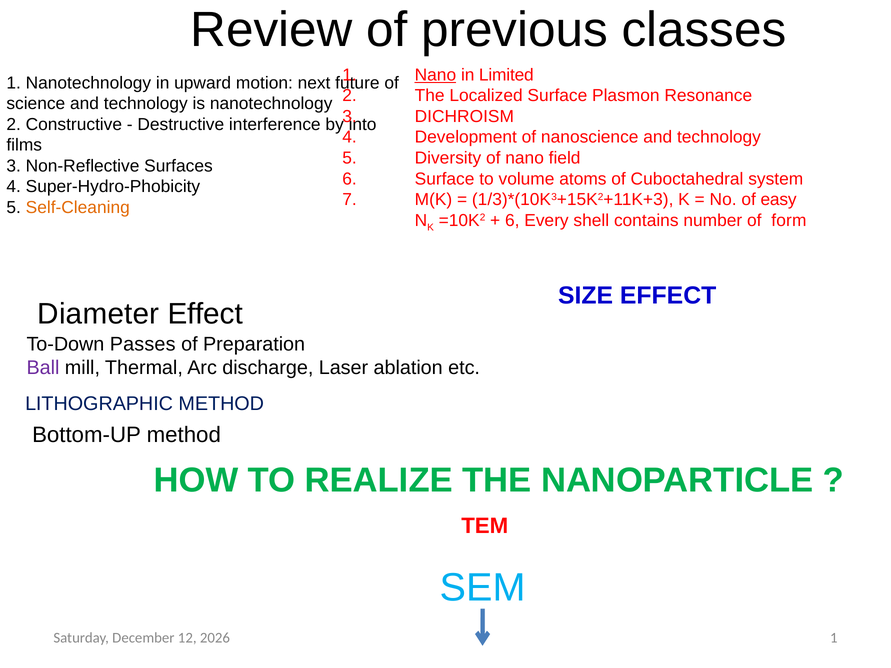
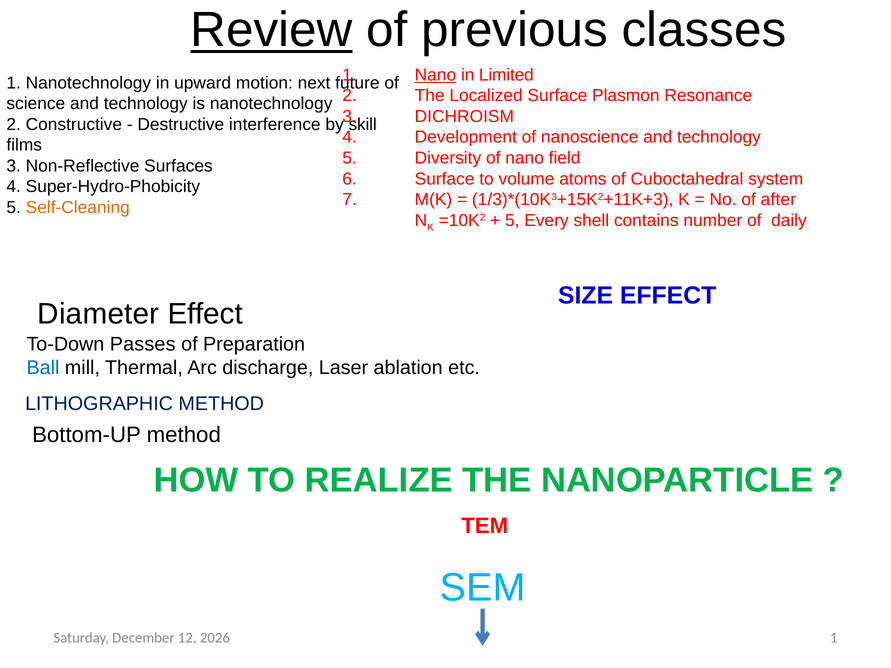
Review underline: none -> present
into: into -> skill
easy: easy -> after
6 at (512, 221): 6 -> 5
form: form -> daily
Ball colour: purple -> blue
